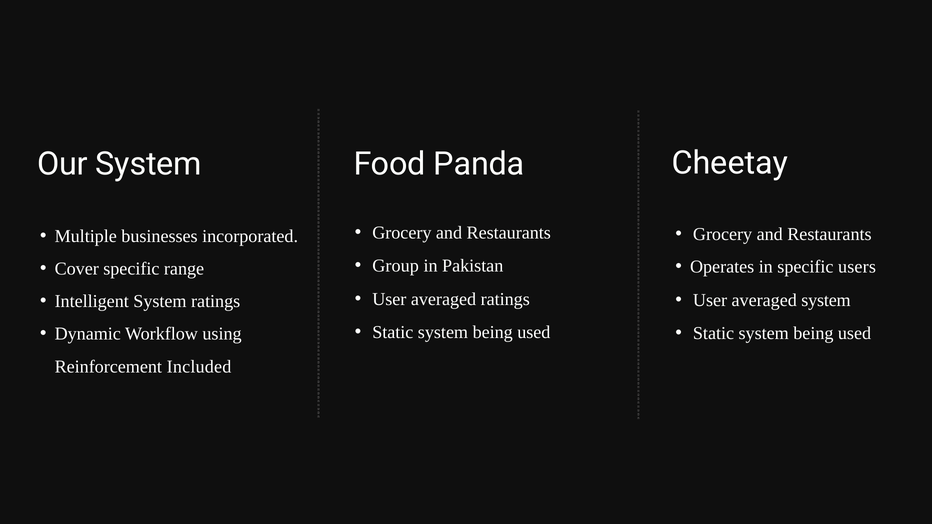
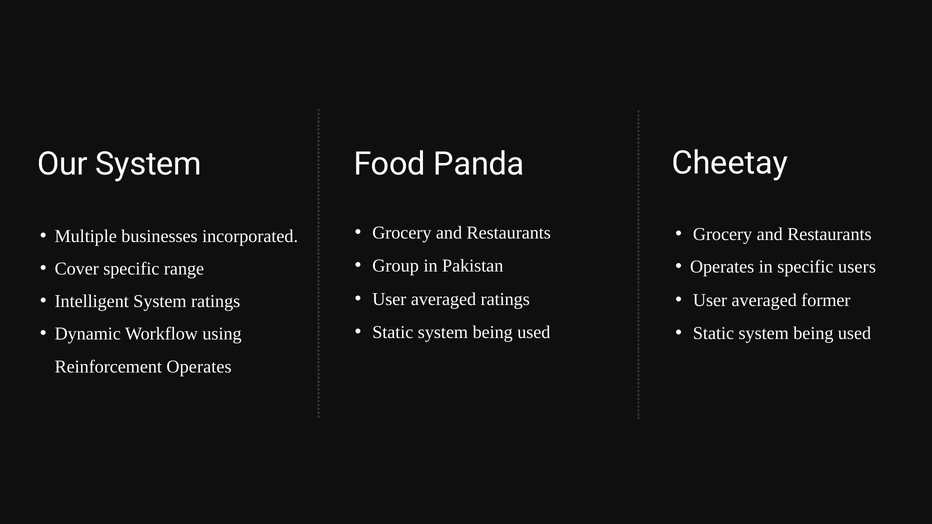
averaged system: system -> former
Reinforcement Included: Included -> Operates
